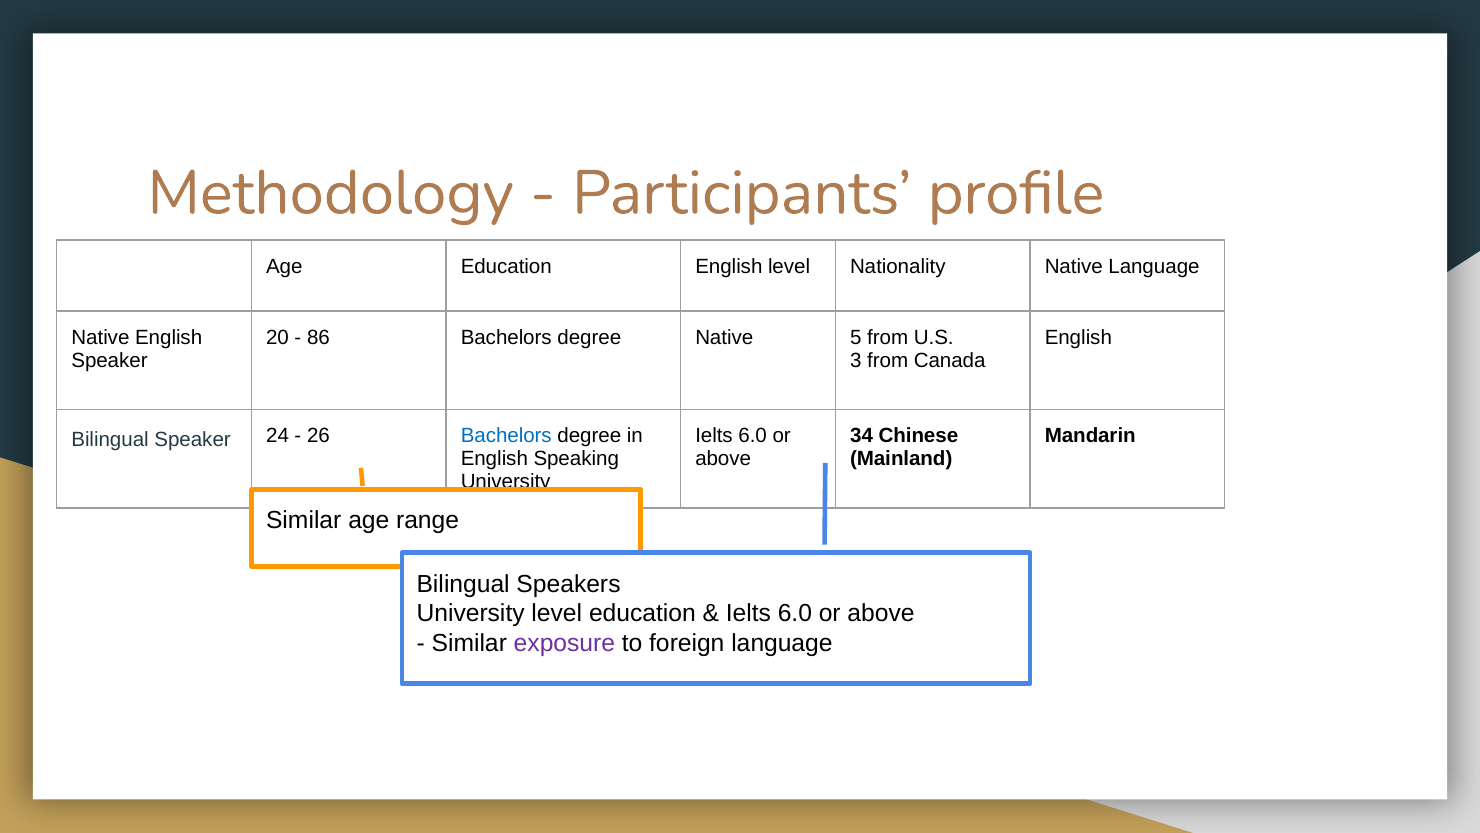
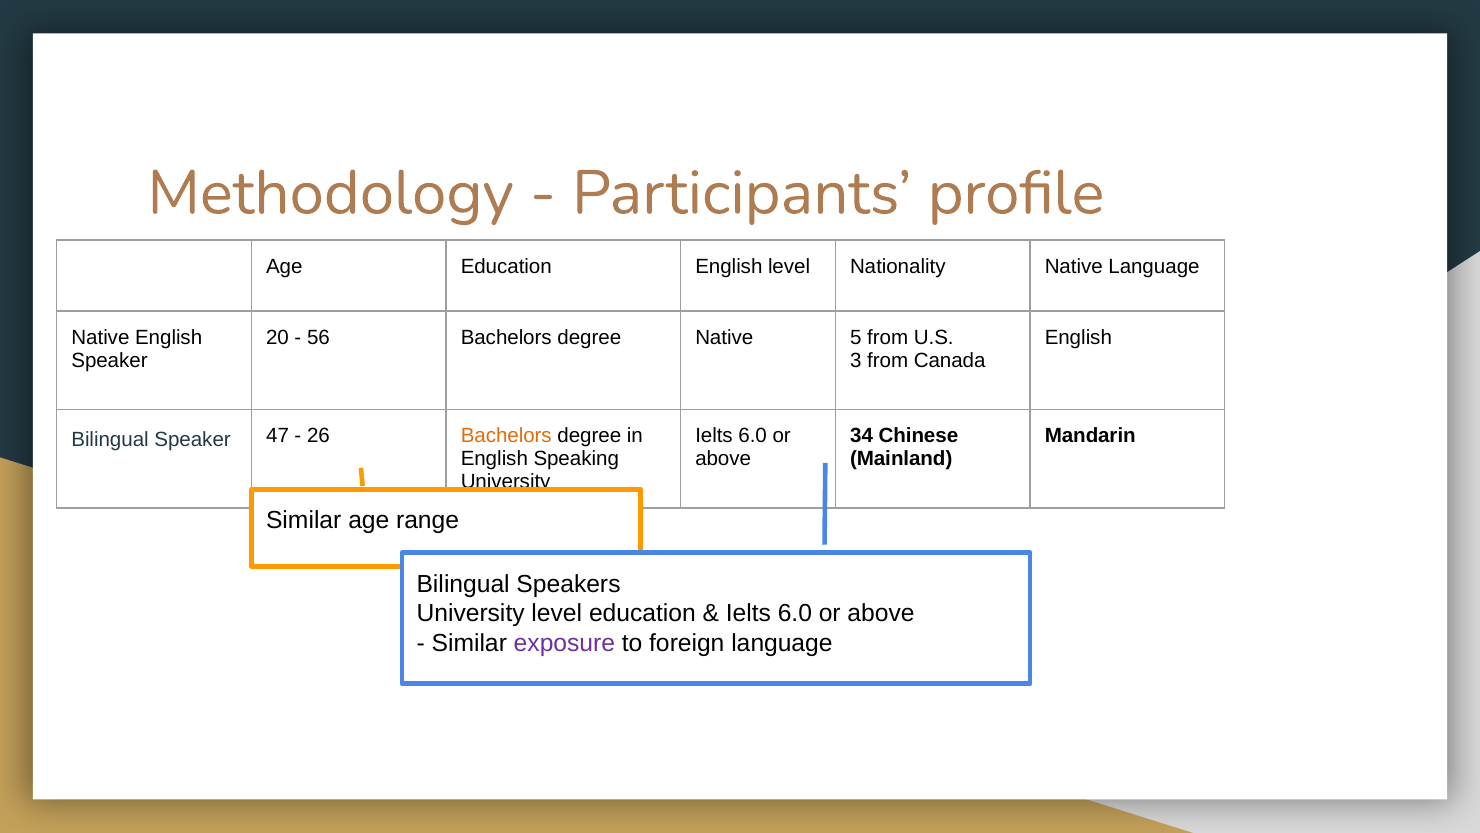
86: 86 -> 56
24: 24 -> 47
Bachelors at (506, 436) colour: blue -> orange
